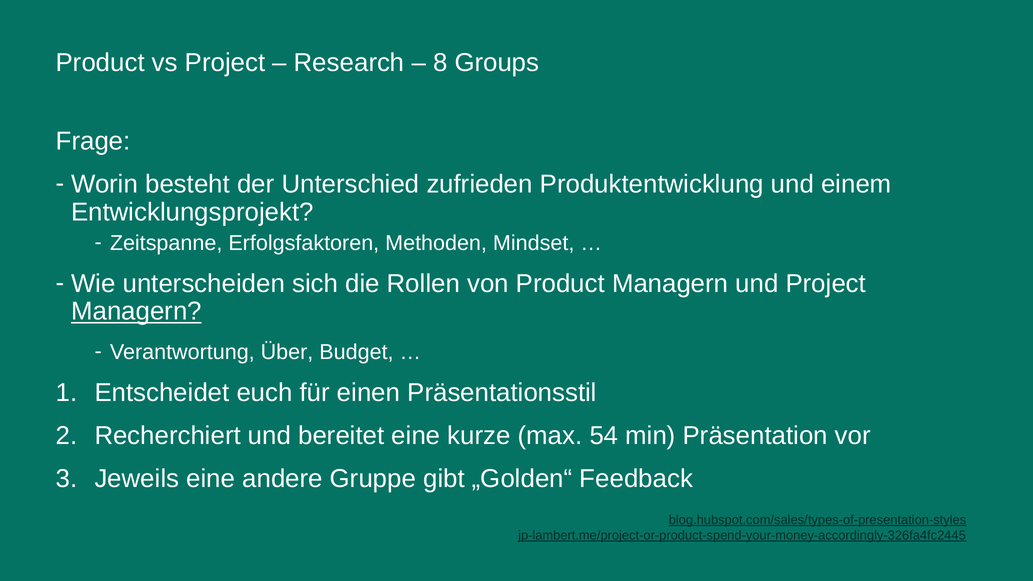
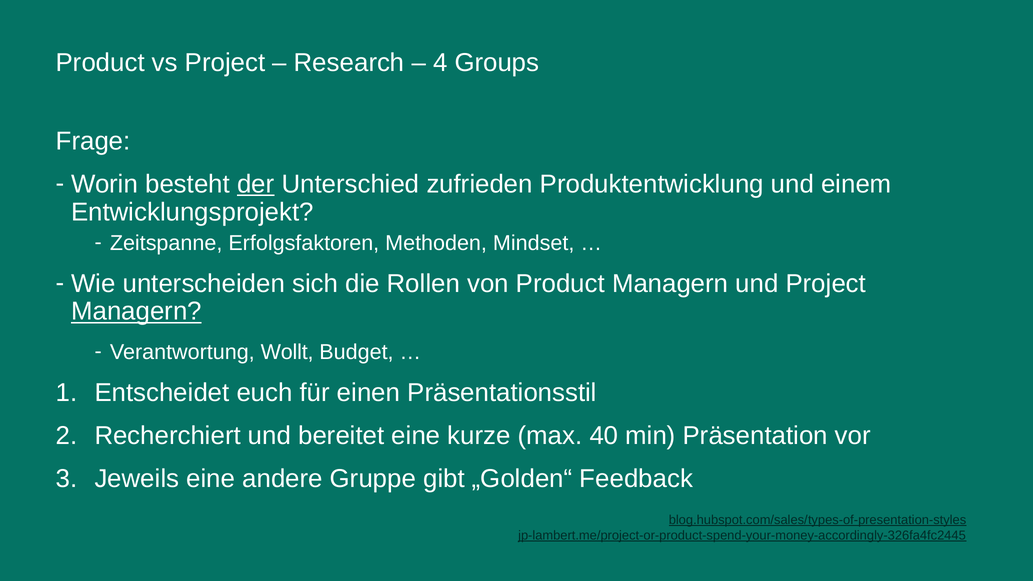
8: 8 -> 4
der underline: none -> present
Über: Über -> Wollt
54: 54 -> 40
